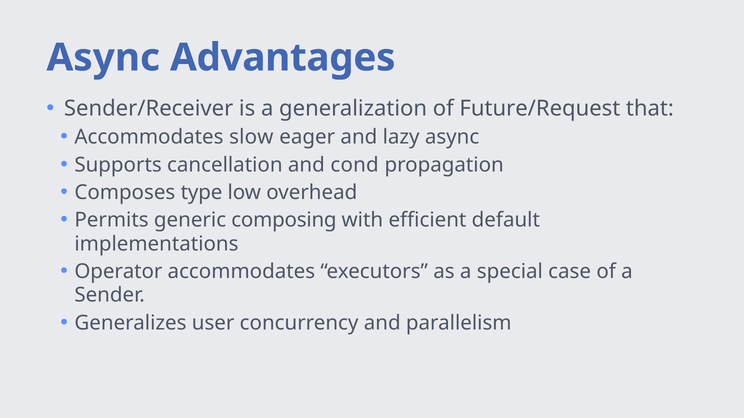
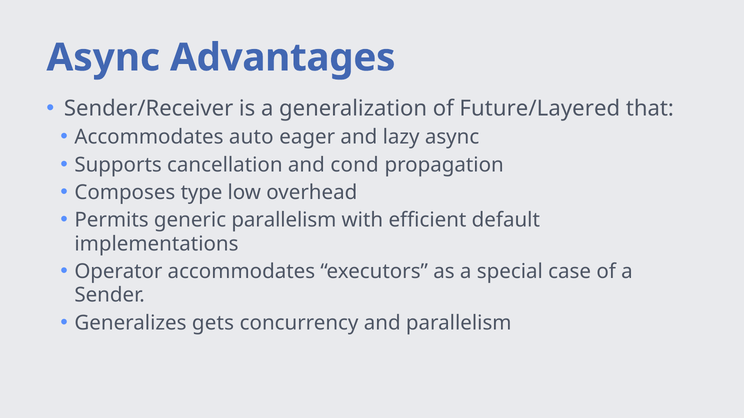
Future/Request: Future/Request -> Future/Layered
slow: slow -> auto
generic composing: composing -> parallelism
user: user -> gets
